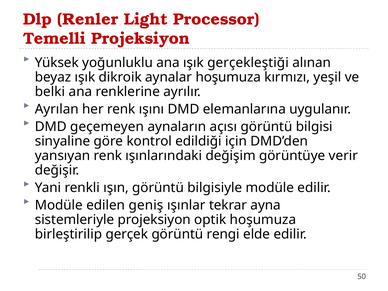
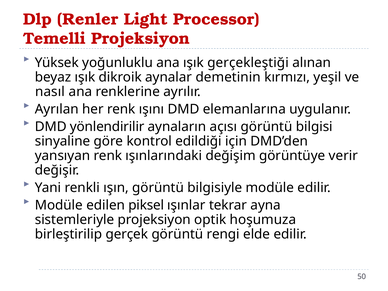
aynalar hoşumuza: hoşumuza -> demetinin
belki: belki -> nasıl
geçemeyen: geçemeyen -> yönlendirilir
geniş: geniş -> piksel
